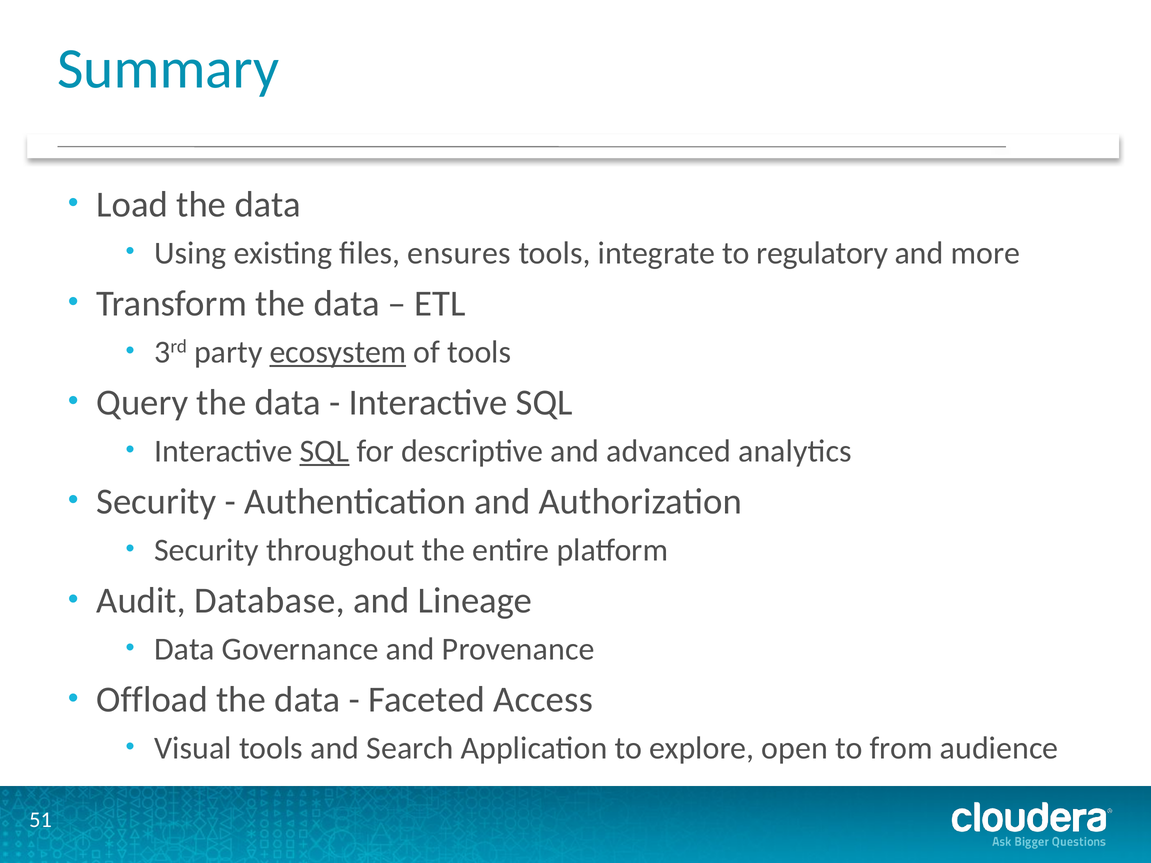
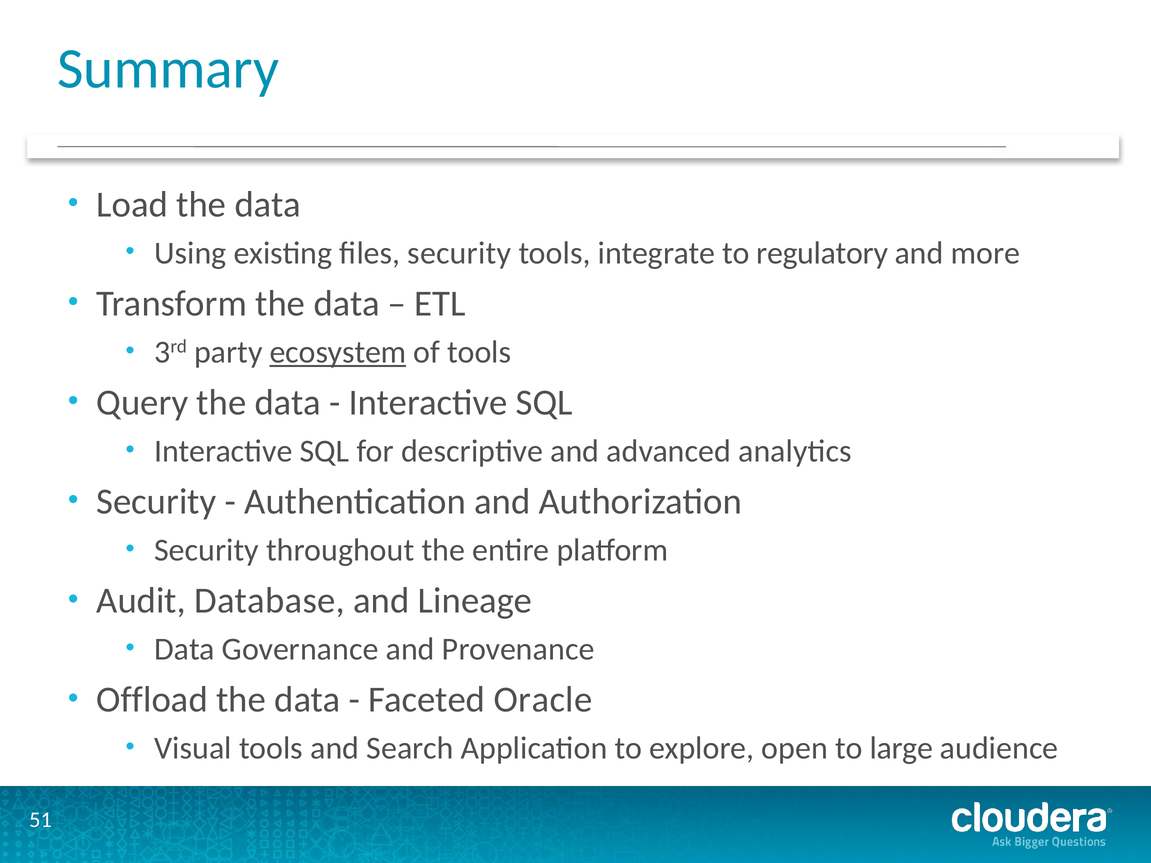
files ensures: ensures -> security
SQL at (325, 451) underline: present -> none
Access: Access -> Oracle
from: from -> large
